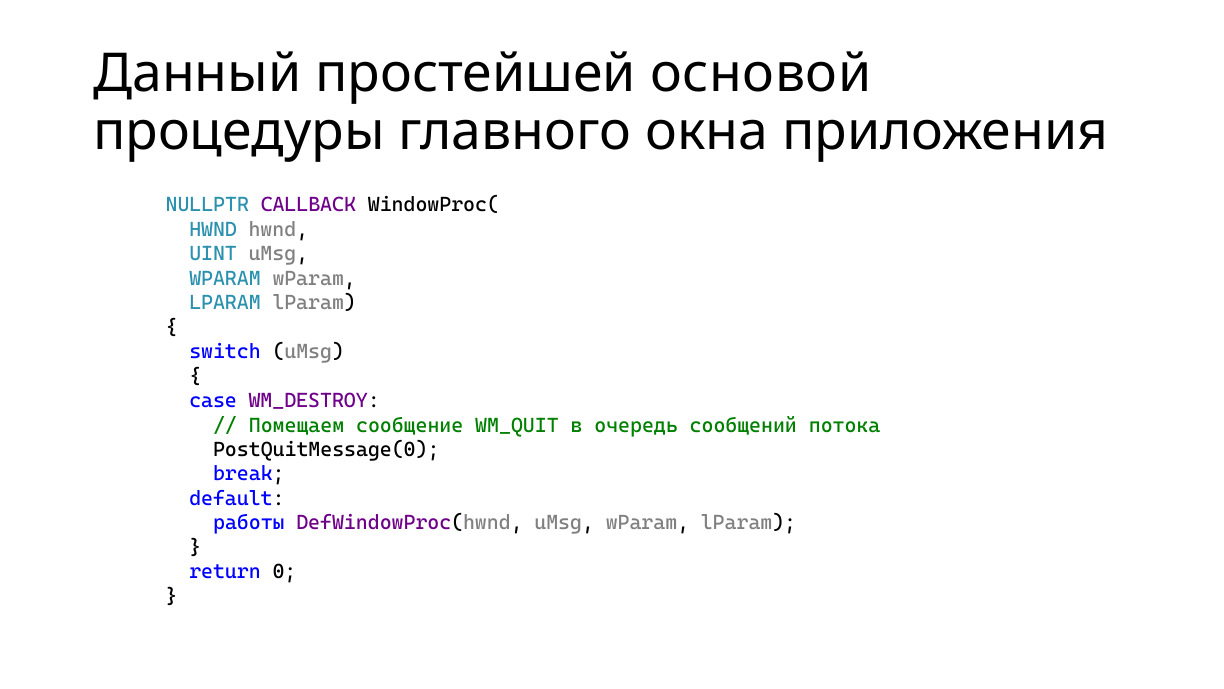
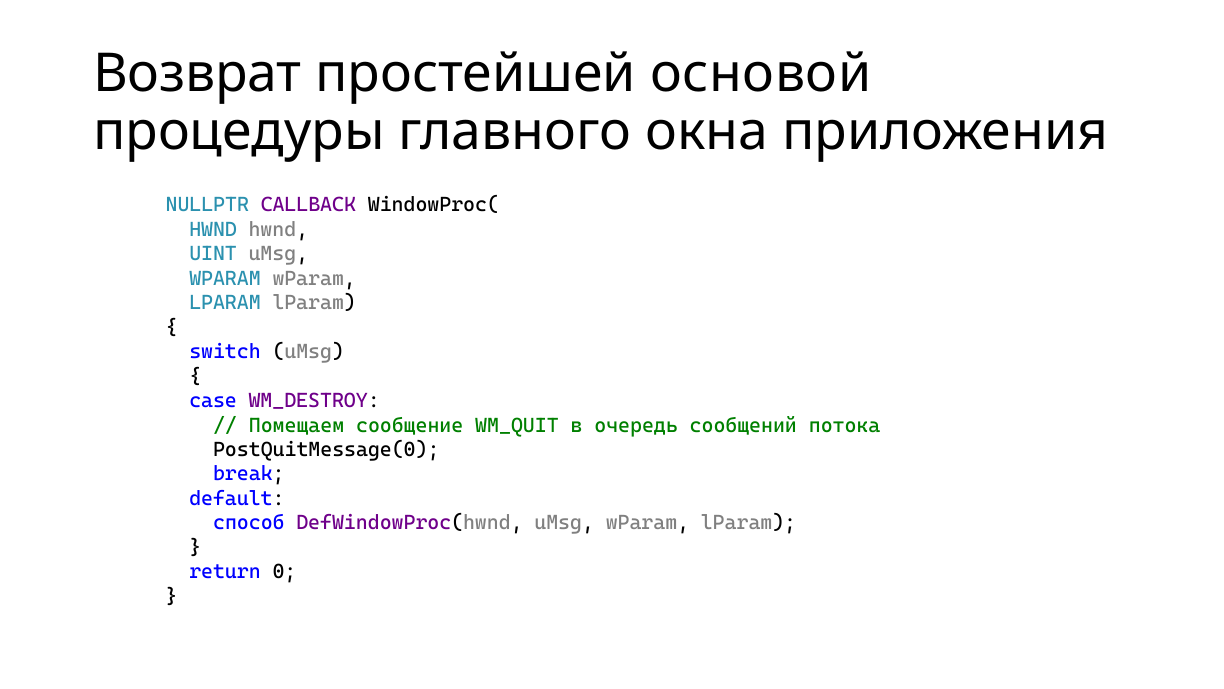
Данный: Данный -> Возврат
работы: работы -> способ
